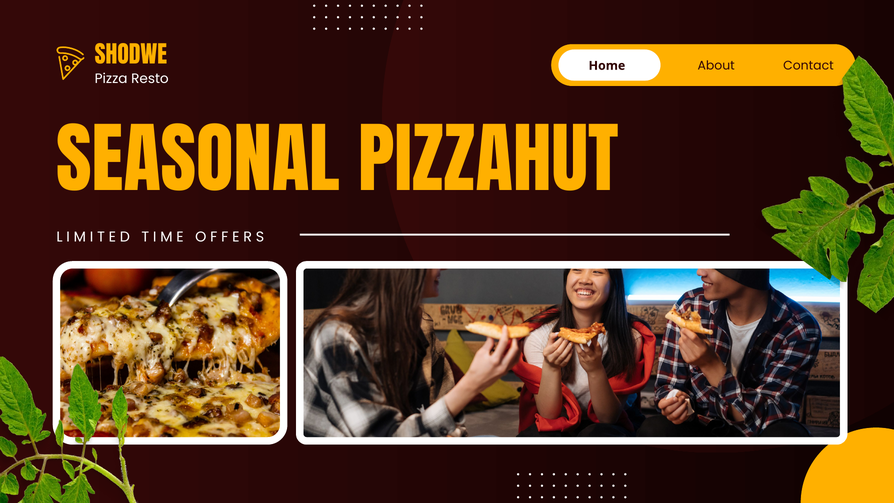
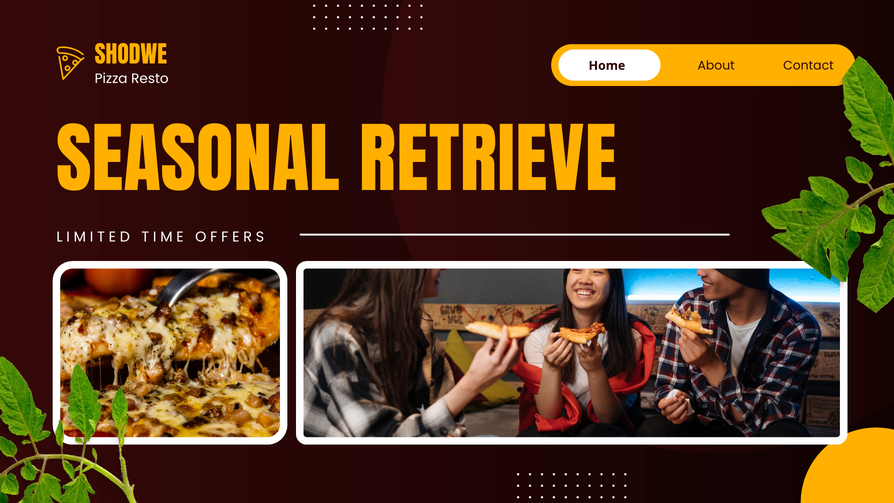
PIZZAHUT: PIZZAHUT -> RETRIEVE
